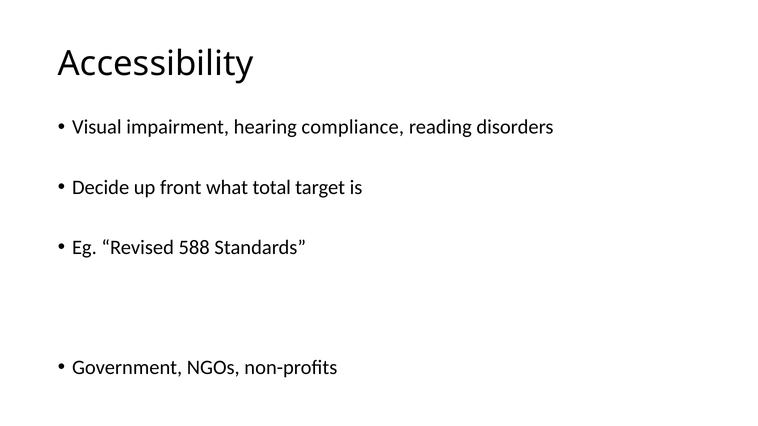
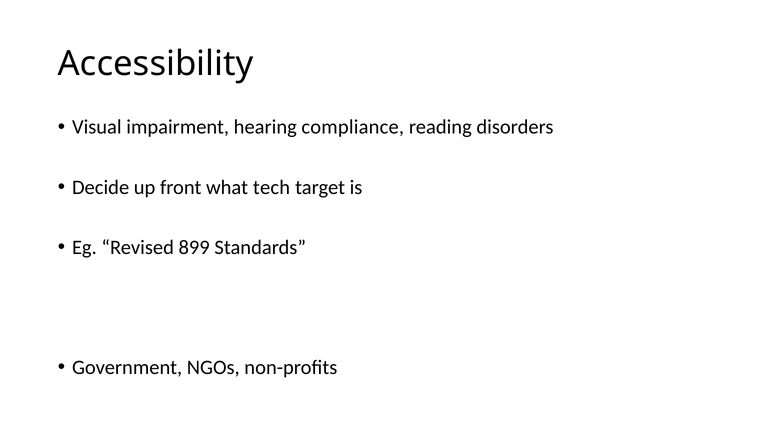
total: total -> tech
588: 588 -> 899
